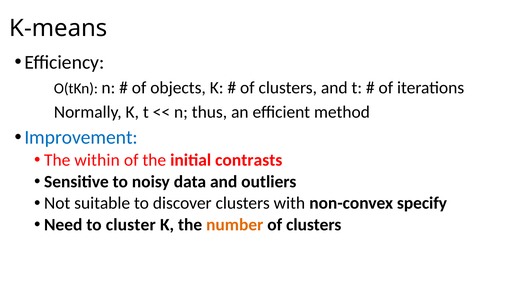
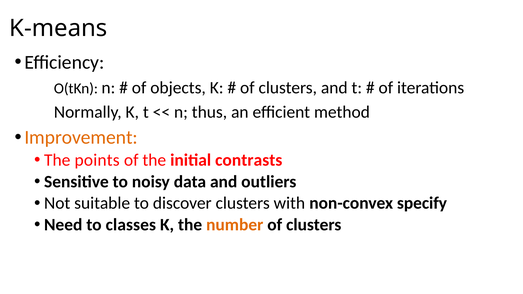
Improvement colour: blue -> orange
within: within -> points
cluster: cluster -> classes
